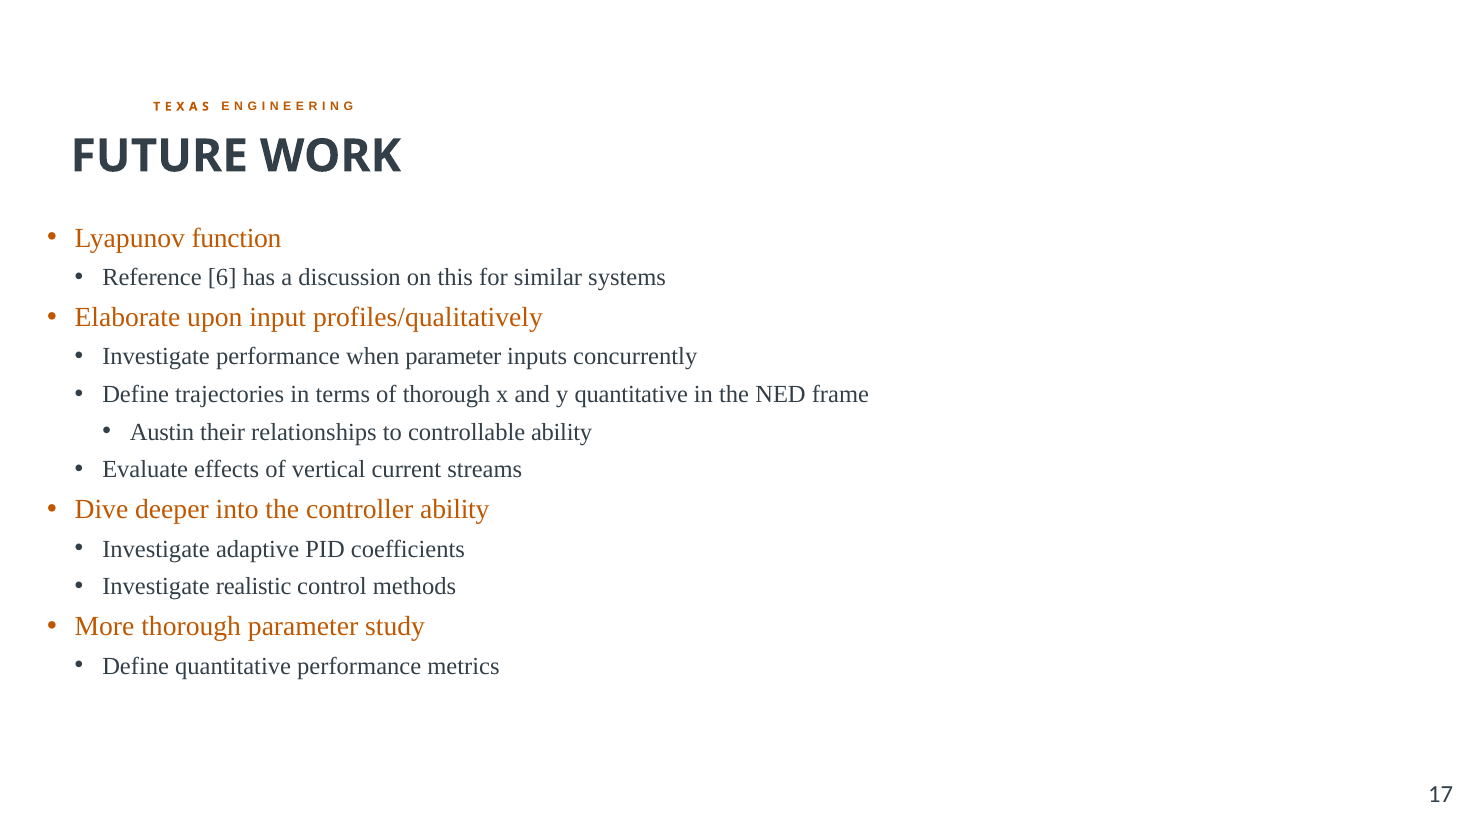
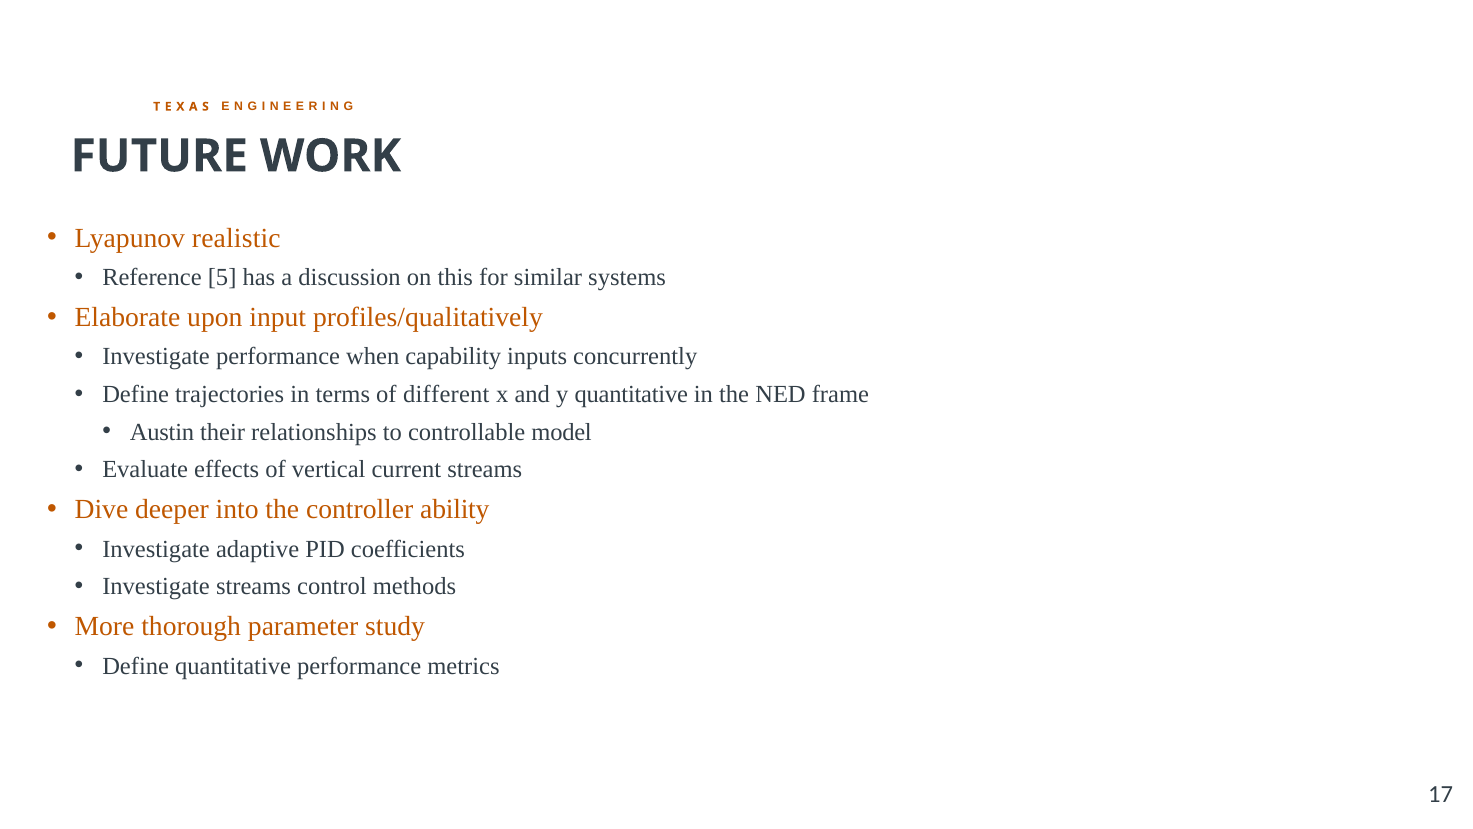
function: function -> realistic
6: 6 -> 5
when parameter: parameter -> capability
of thorough: thorough -> different
controllable ability: ability -> model
Investigate realistic: realistic -> streams
